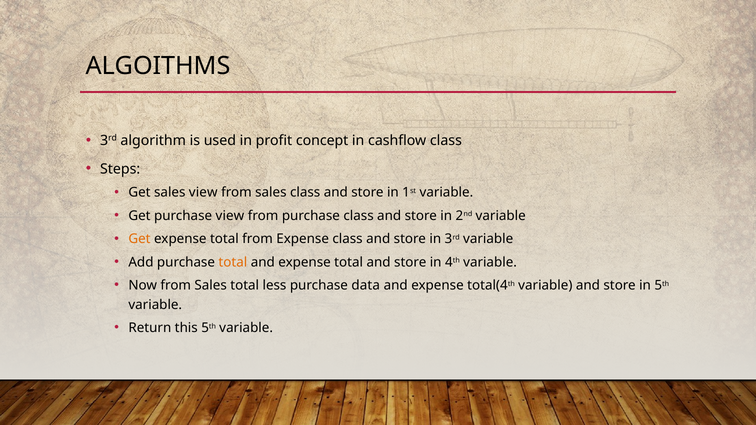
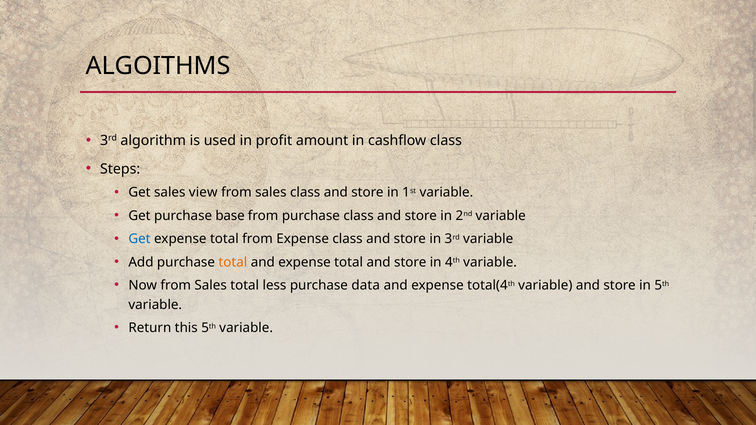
concept: concept -> amount
purchase view: view -> base
Get at (140, 239) colour: orange -> blue
